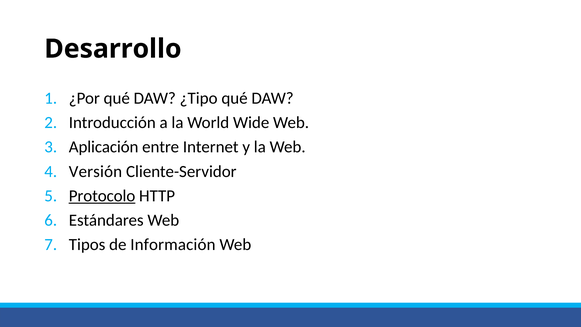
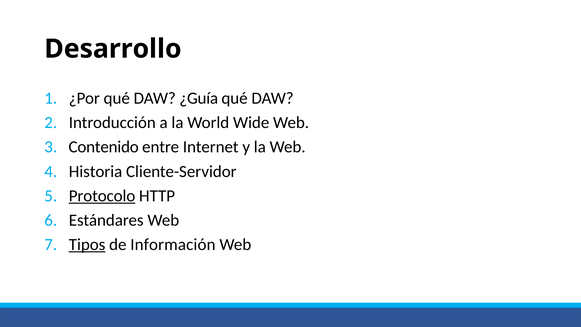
¿Tipo: ¿Tipo -> ¿Guía
Aplicación: Aplicación -> Contenido
Versión: Versión -> Historia
Tipos underline: none -> present
